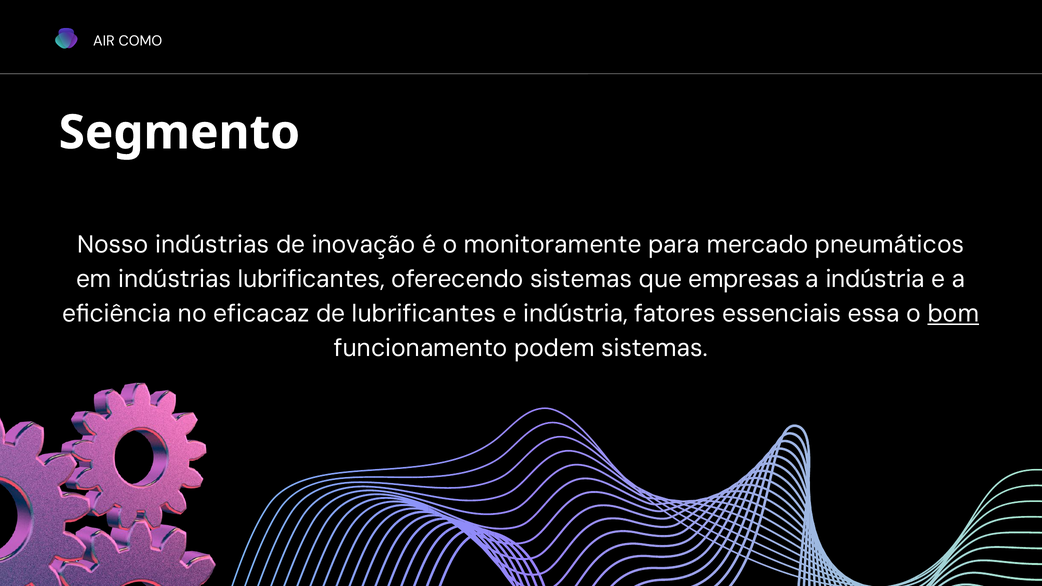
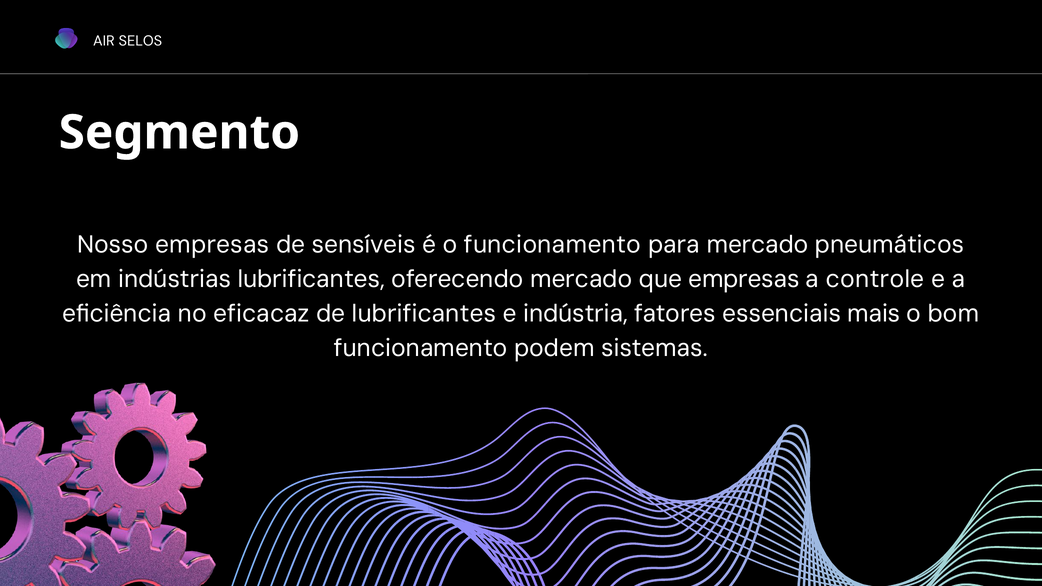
COMO: COMO -> SELOS
Nosso indústrias: indústrias -> empresas
inovação: inovação -> sensíveis
o monitoramente: monitoramente -> funcionamento
oferecendo sistemas: sistemas -> mercado
a indústria: indústria -> controle
essa: essa -> mais
bom underline: present -> none
